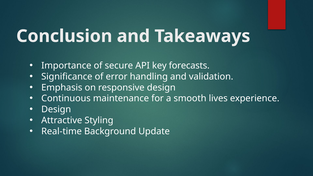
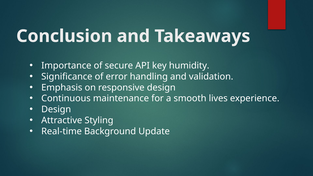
forecasts: forecasts -> humidity
